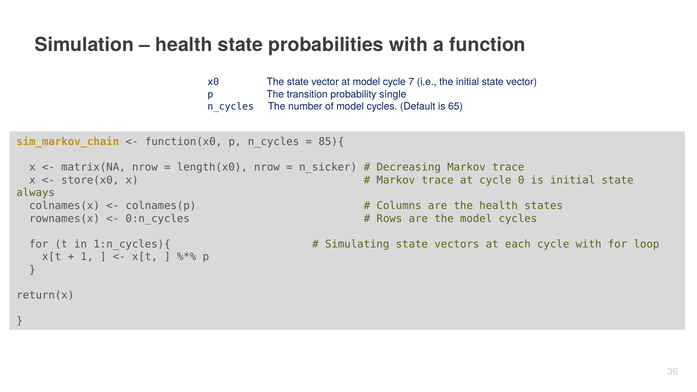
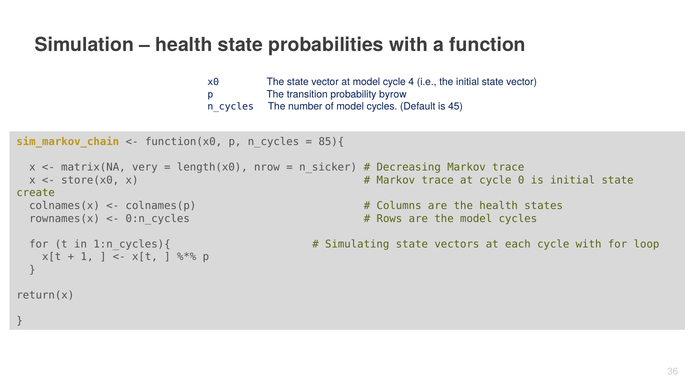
7: 7 -> 4
single: single -> byrow
65: 65 -> 45
matrix(NA nrow: nrow -> very
always: always -> create
